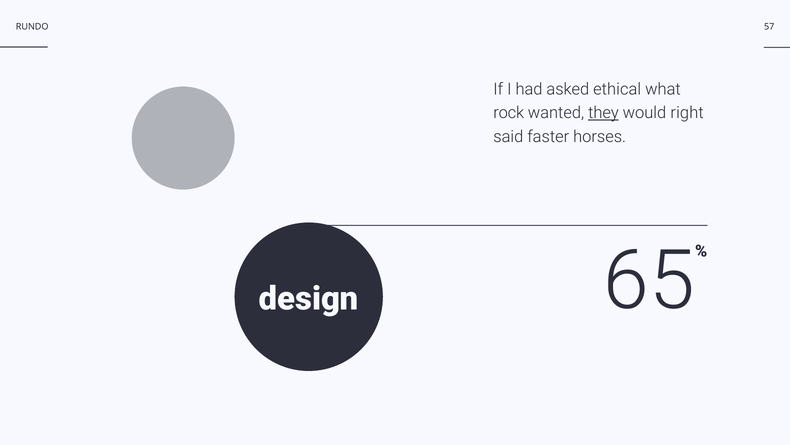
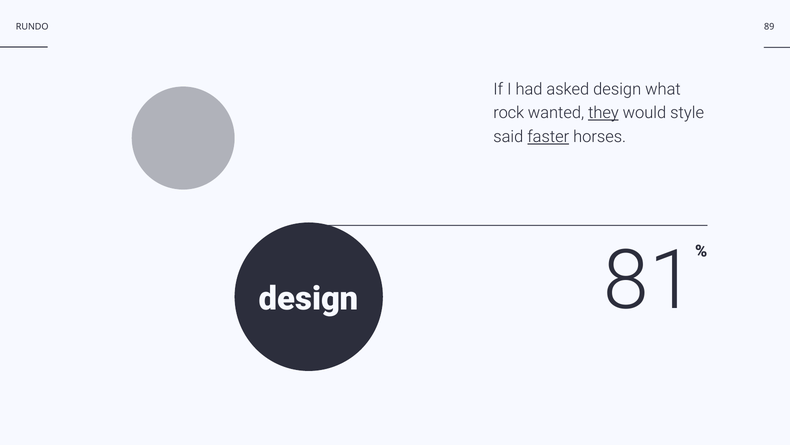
57: 57 -> 89
asked ethical: ethical -> design
right: right -> style
faster underline: none -> present
65: 65 -> 81
